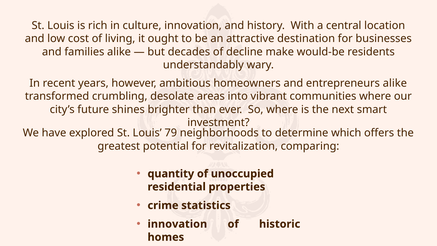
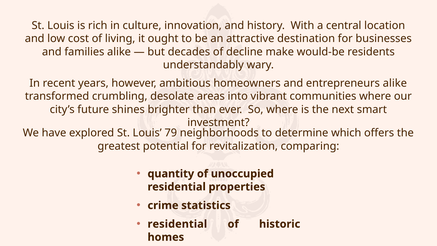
innovation at (177, 224): innovation -> residential
